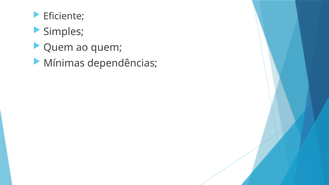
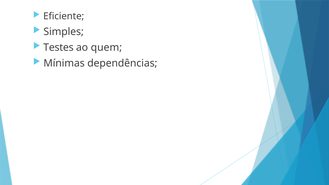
Quem at (58, 47): Quem -> Testes
